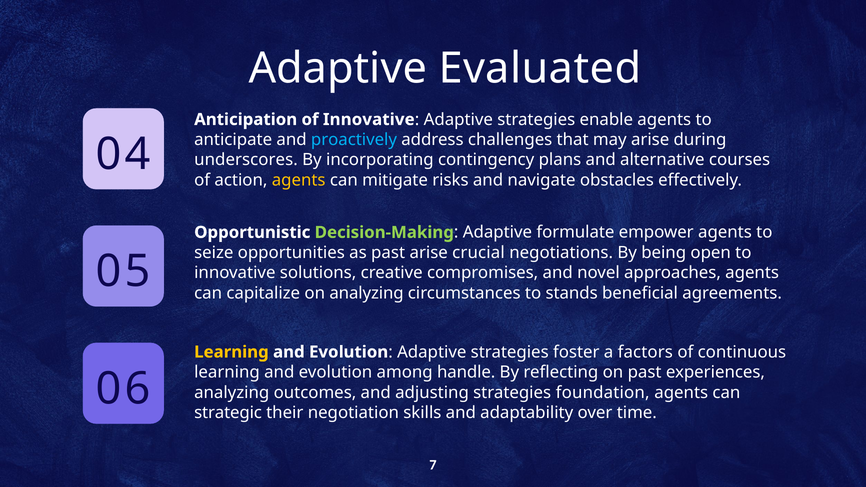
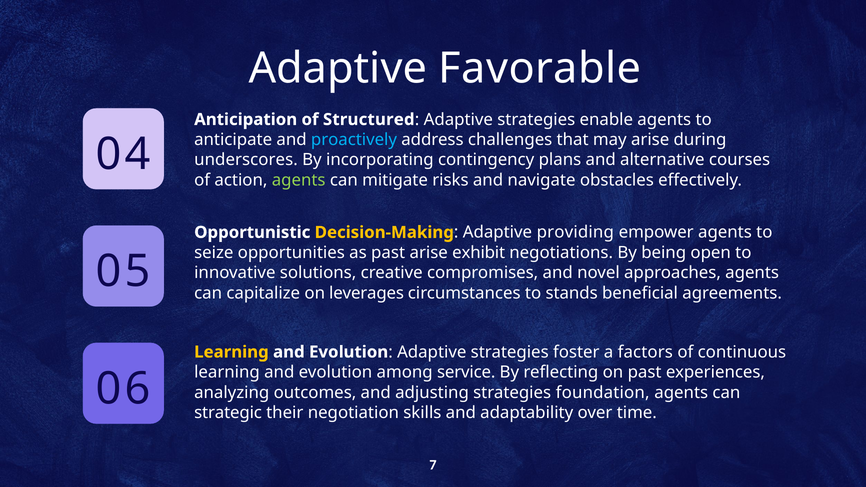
Evaluated: Evaluated -> Favorable
of Innovative: Innovative -> Structured
agents at (299, 180) colour: yellow -> light green
Decision-Making colour: light green -> yellow
formulate: formulate -> providing
crucial: crucial -> exhibit
on analyzing: analyzing -> leverages
handle: handle -> service
